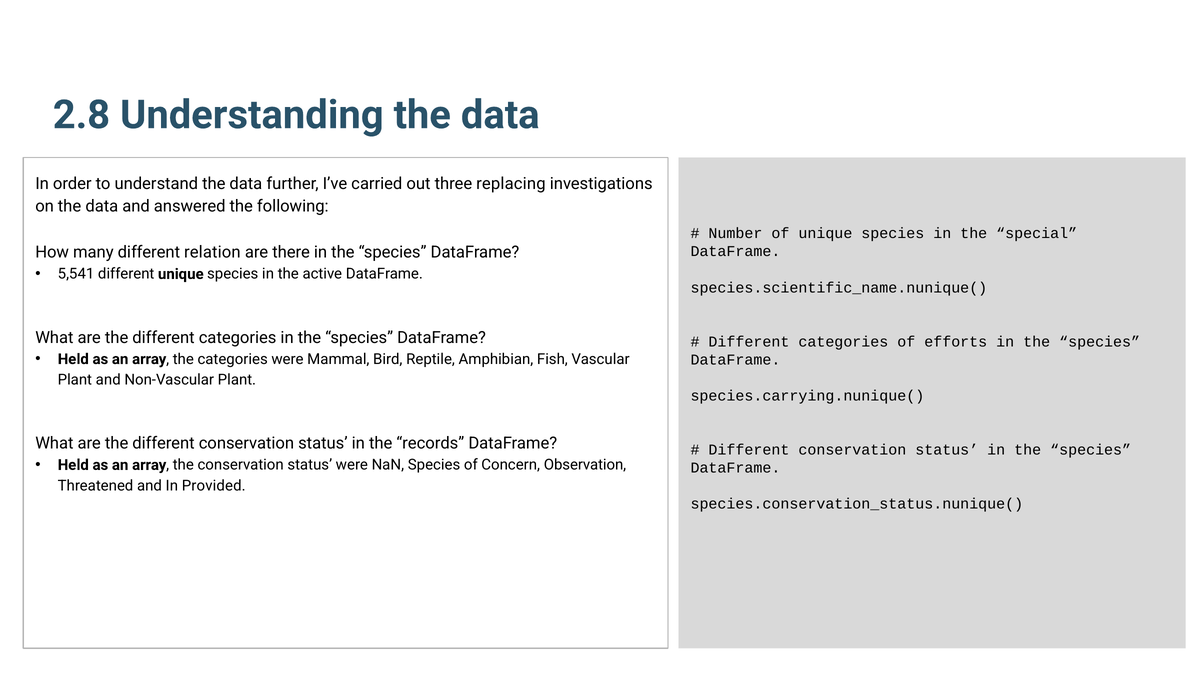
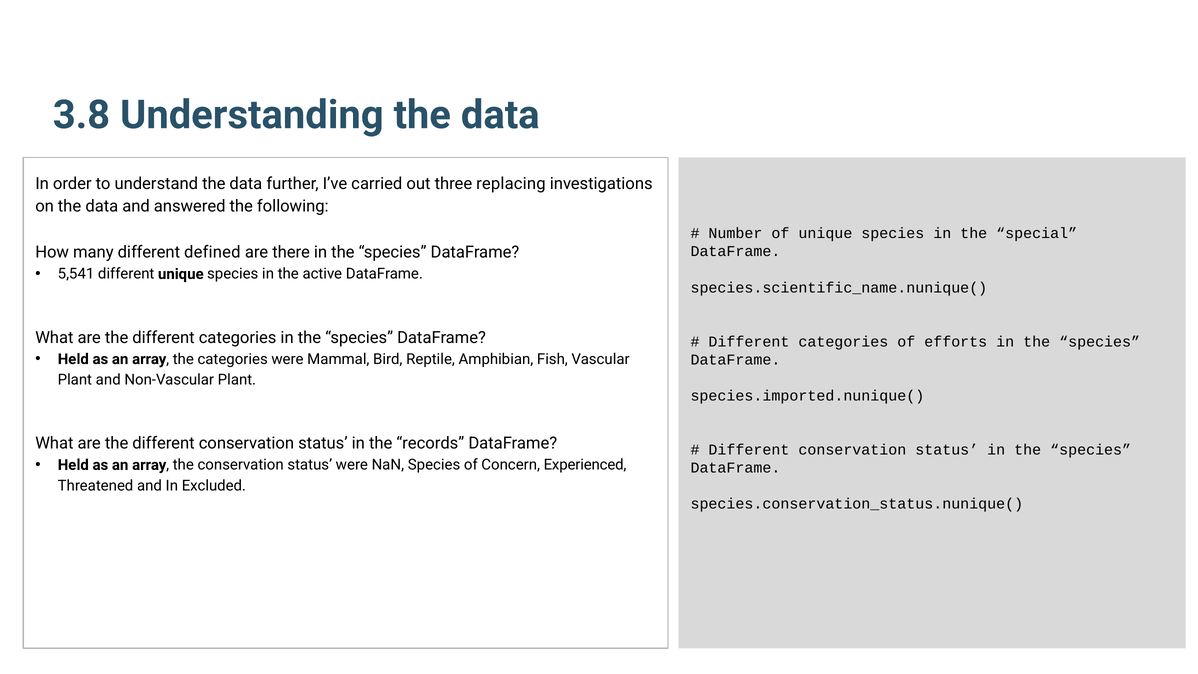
2.8: 2.8 -> 3.8
relation: relation -> defined
species.carrying.nunique(: species.carrying.nunique( -> species.imported.nunique(
Observation: Observation -> Experienced
Provided: Provided -> Excluded
